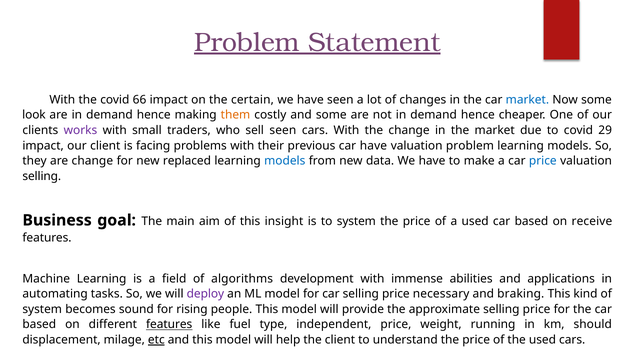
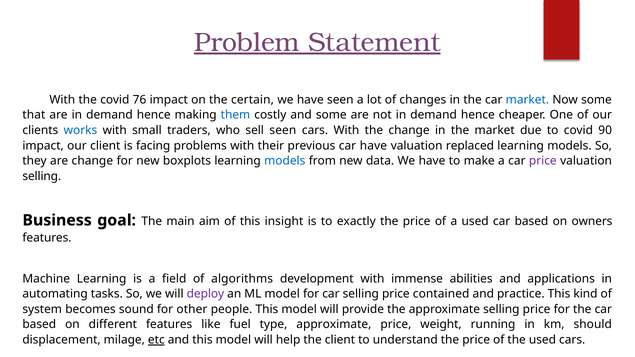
66: 66 -> 76
look: look -> that
them colour: orange -> blue
works colour: purple -> blue
29: 29 -> 90
valuation problem: problem -> replaced
replaced: replaced -> boxplots
price at (543, 161) colour: blue -> purple
to system: system -> exactly
receive: receive -> owners
necessary: necessary -> contained
braking: braking -> practice
rising: rising -> other
features at (169, 325) underline: present -> none
type independent: independent -> approximate
